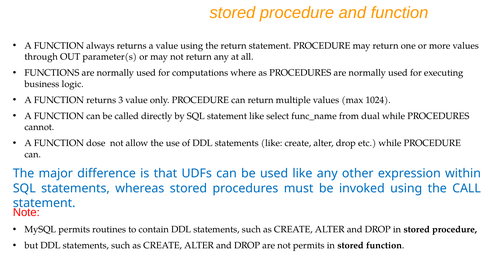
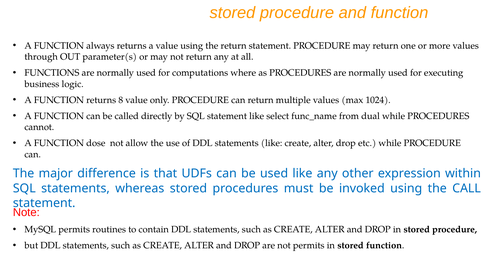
3: 3 -> 8
